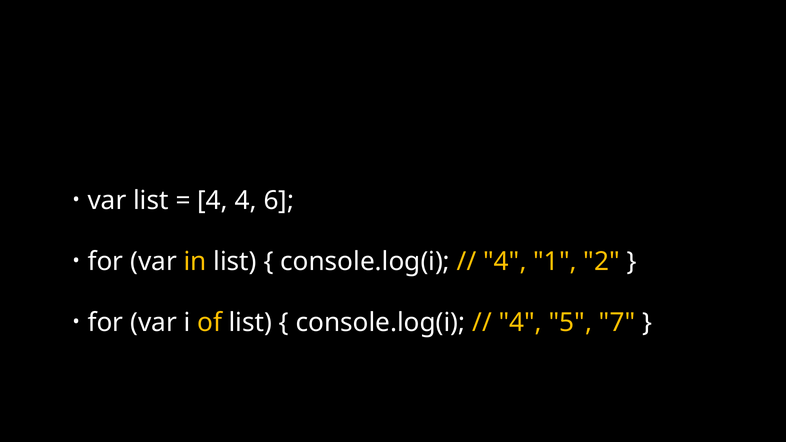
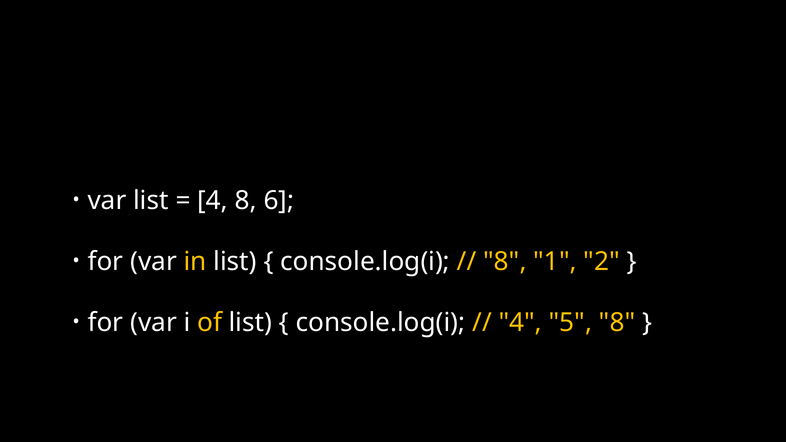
4 4: 4 -> 8
4 at (505, 262): 4 -> 8
5 7: 7 -> 8
